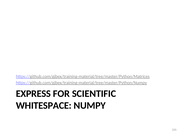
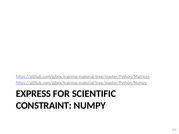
WHITESPACE: WHITESPACE -> CONSTRAINT
